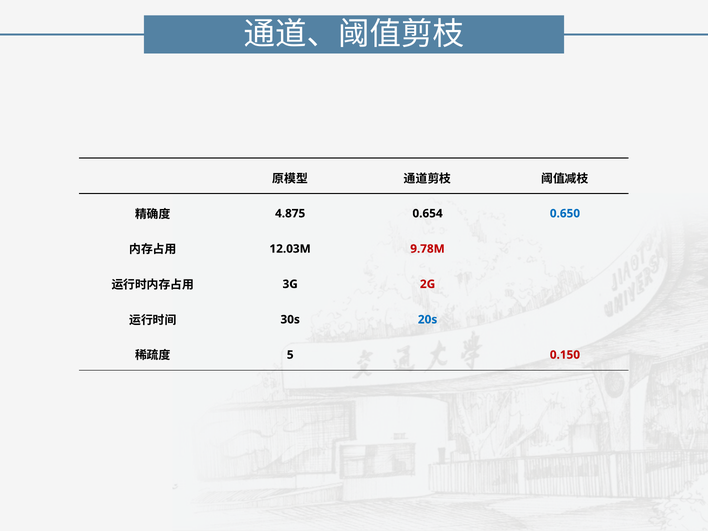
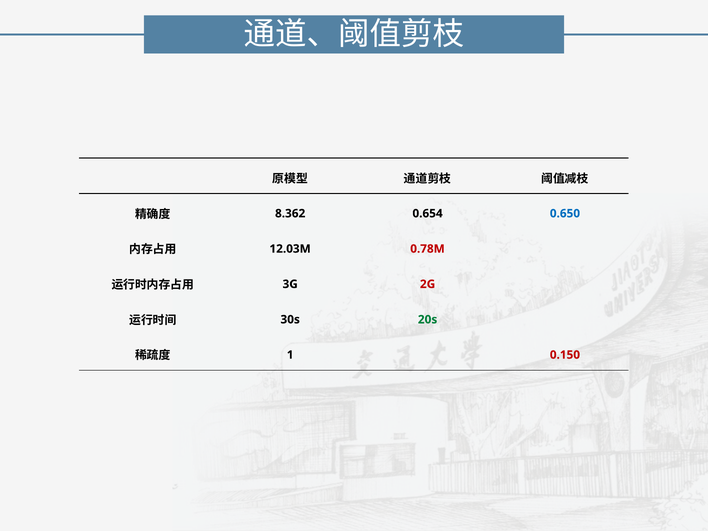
4.875: 4.875 -> 8.362
9.78M: 9.78M -> 0.78M
20s colour: blue -> green
5: 5 -> 1
